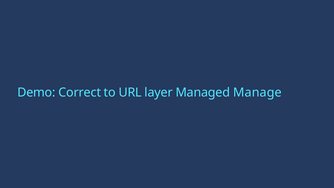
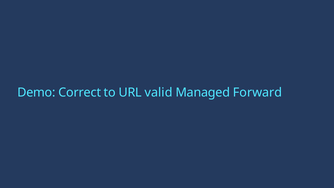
layer: layer -> valid
Manage: Manage -> Forward
